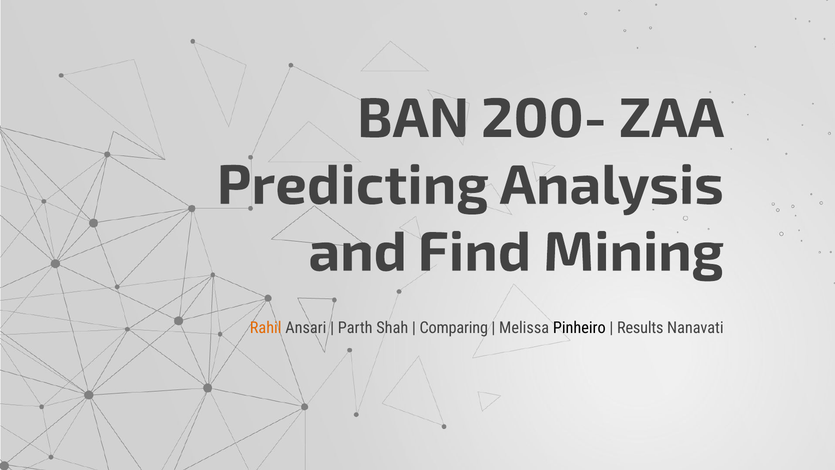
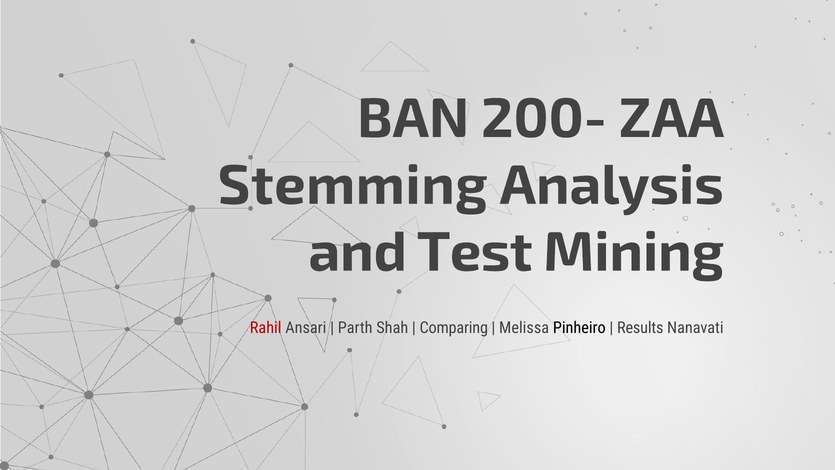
Predicting: Predicting -> Stemming
Find: Find -> Test
Rahil colour: orange -> red
